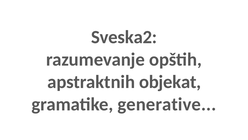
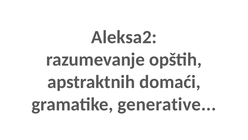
Sveska2: Sveska2 -> Aleksa2
objekat: objekat -> domaći
